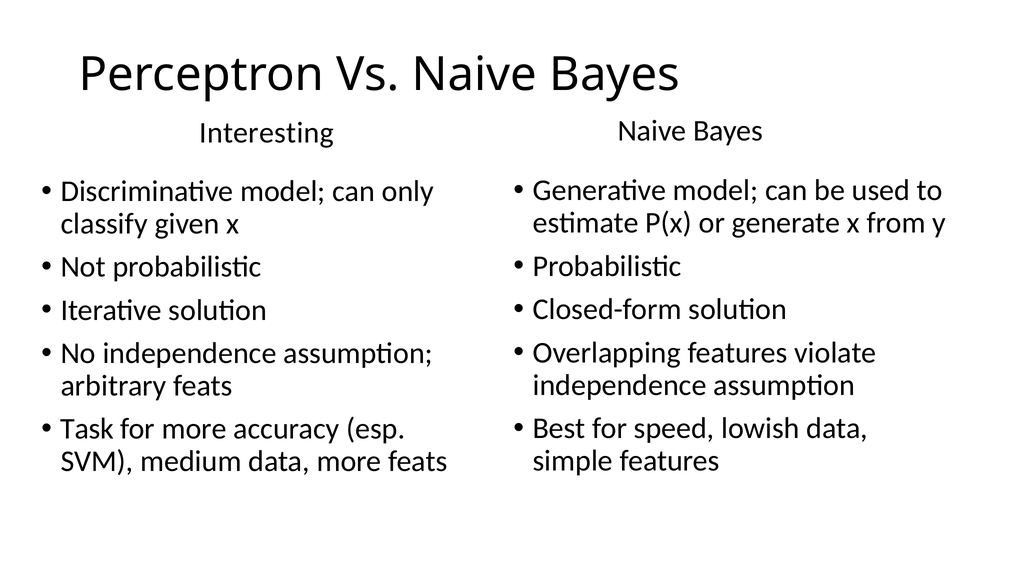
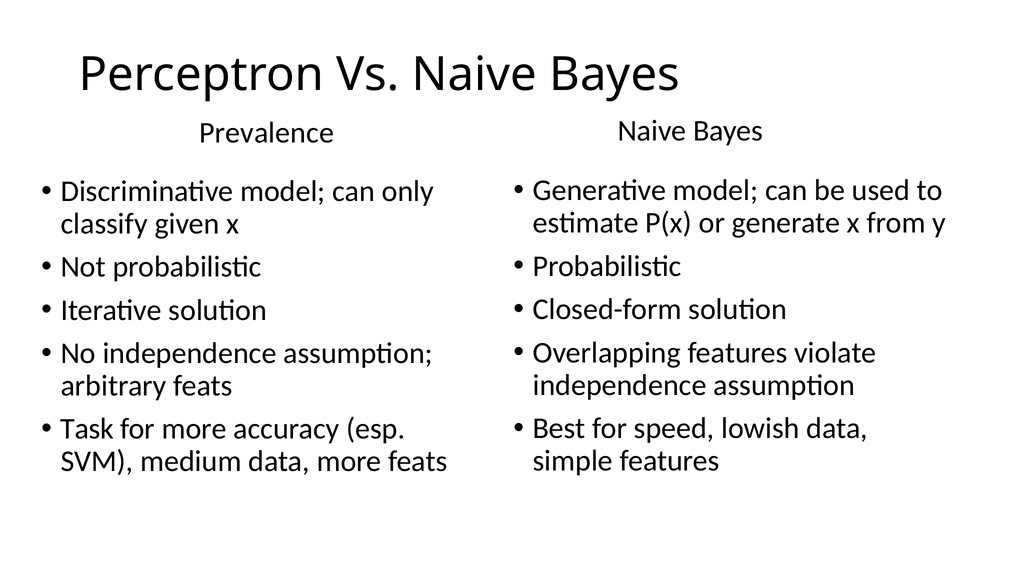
Interesting: Interesting -> Prevalence
